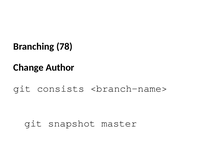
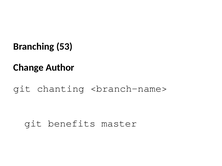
78: 78 -> 53
consists: consists -> chanting
snapshot: snapshot -> benefits
